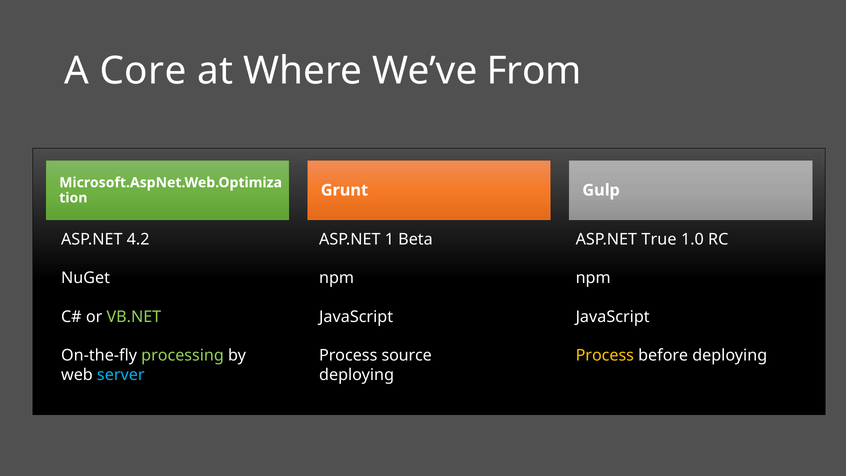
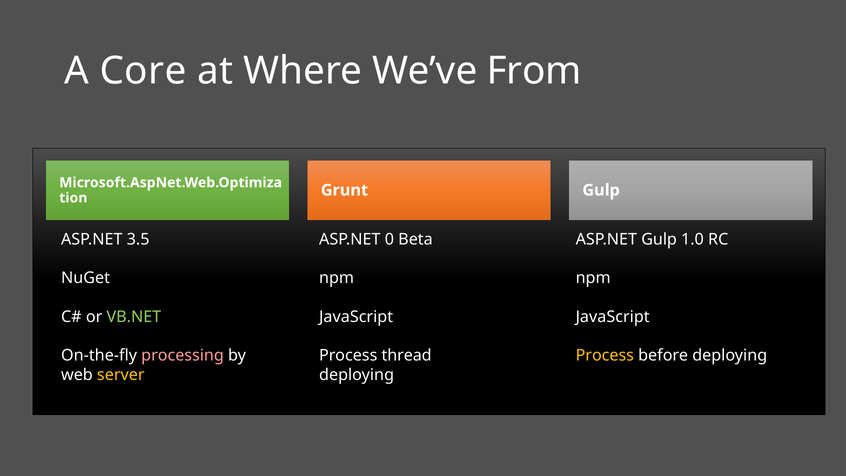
4.2: 4.2 -> 3.5
1: 1 -> 0
ASP.NET True: True -> Gulp
processing colour: light green -> pink
source: source -> thread
server colour: light blue -> yellow
